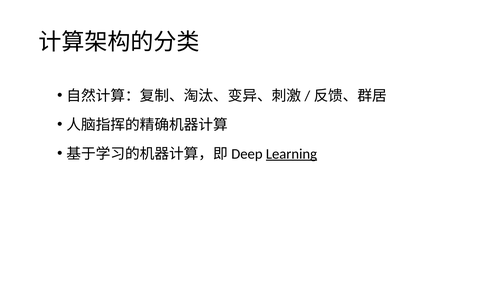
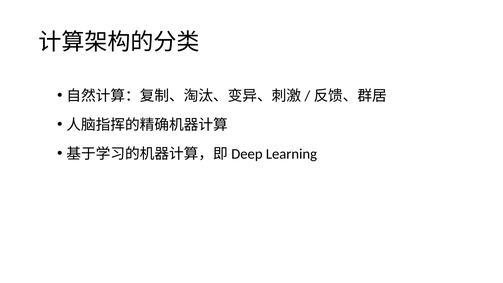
Learning underline: present -> none
